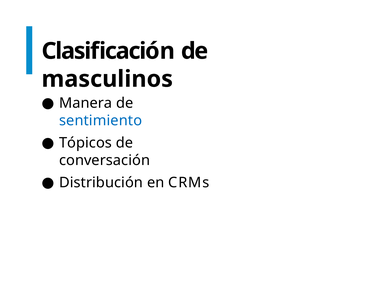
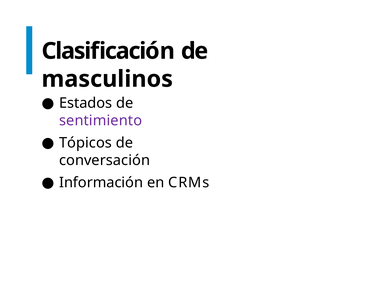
Manera: Manera -> Estados
sentimiento colour: blue -> purple
Distribución: Distribución -> Información
